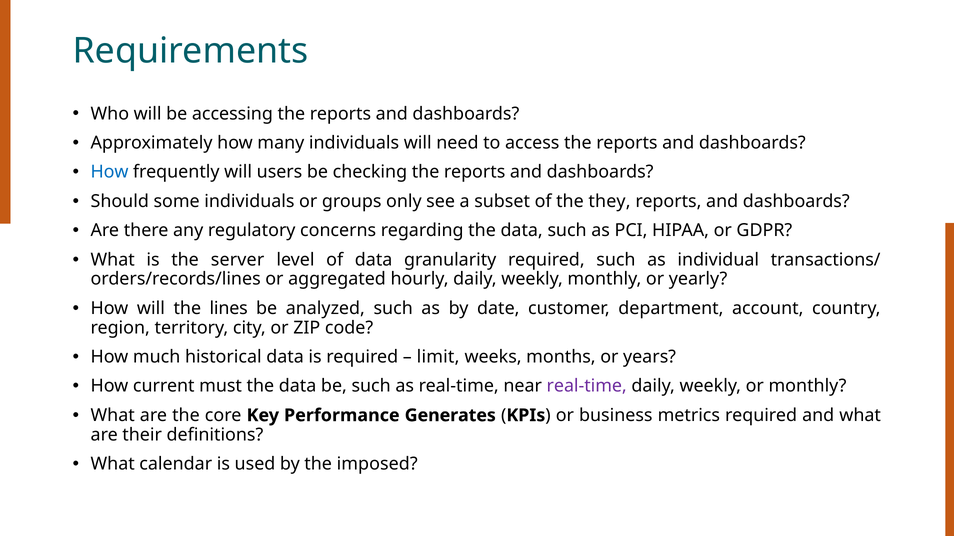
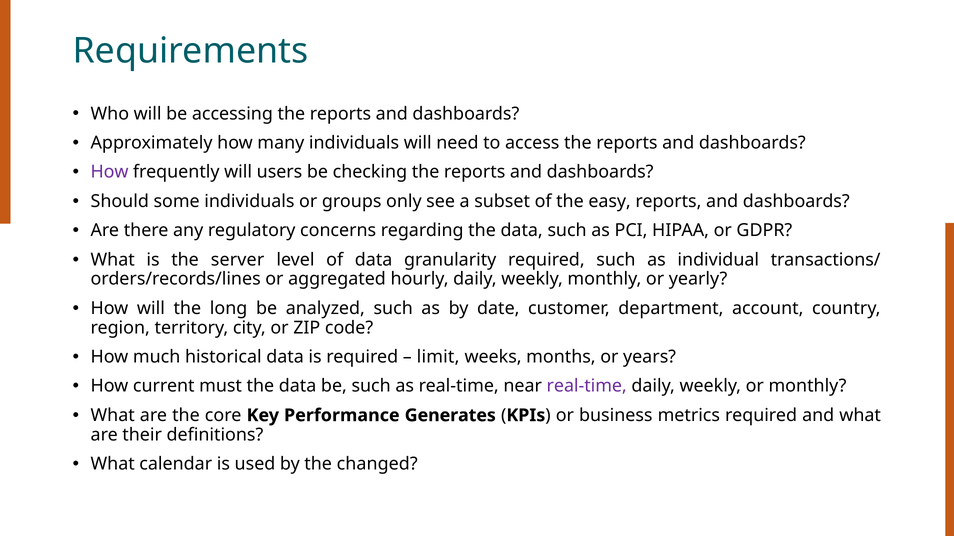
How at (110, 172) colour: blue -> purple
they: they -> easy
lines: lines -> long
imposed: imposed -> changed
